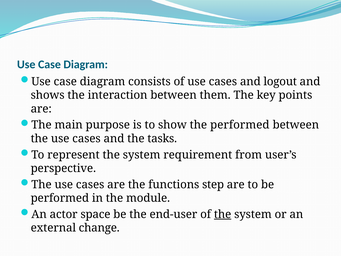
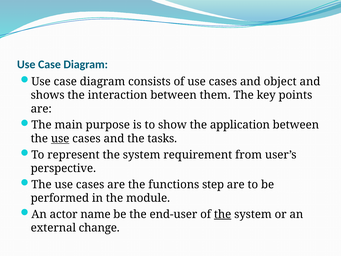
logout: logout -> object
the performed: performed -> application
use at (60, 139) underline: none -> present
space: space -> name
